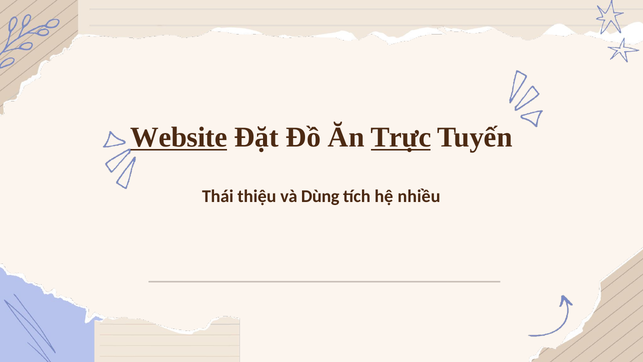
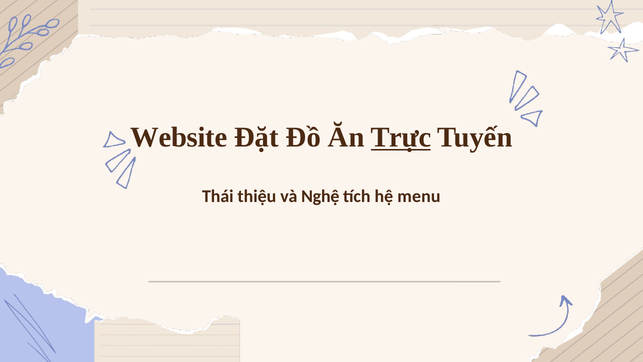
Website underline: present -> none
Dùng: Dùng -> Nghệ
nhiều: nhiều -> menu
